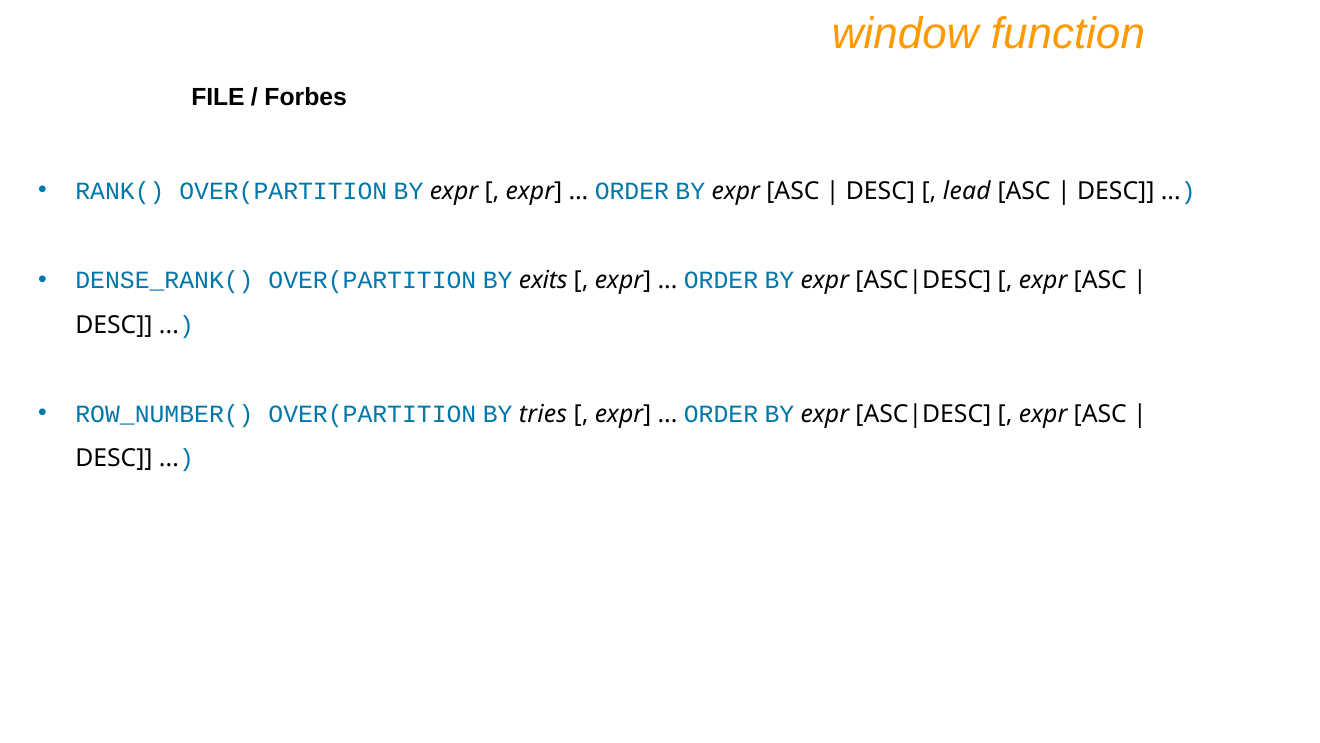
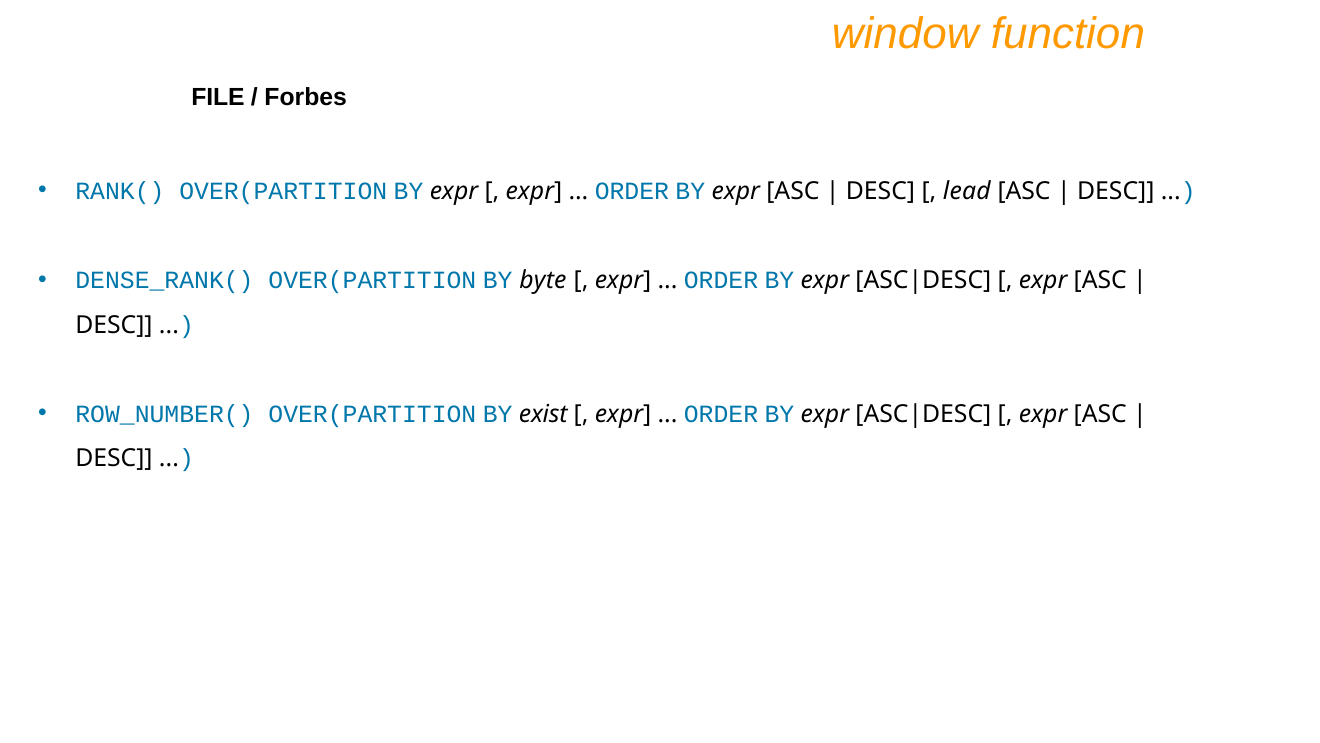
exits: exits -> byte
tries: tries -> exist
